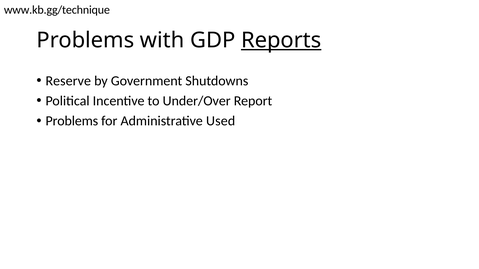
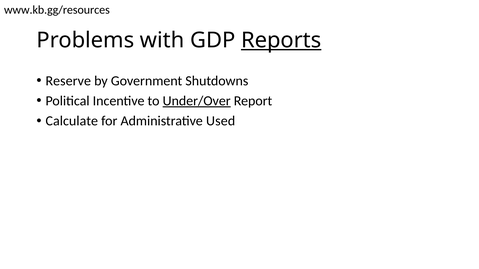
www.kb.gg/technique: www.kb.gg/technique -> www.kb.gg/resources
Under/Over underline: none -> present
Problems at (72, 121): Problems -> Calculate
